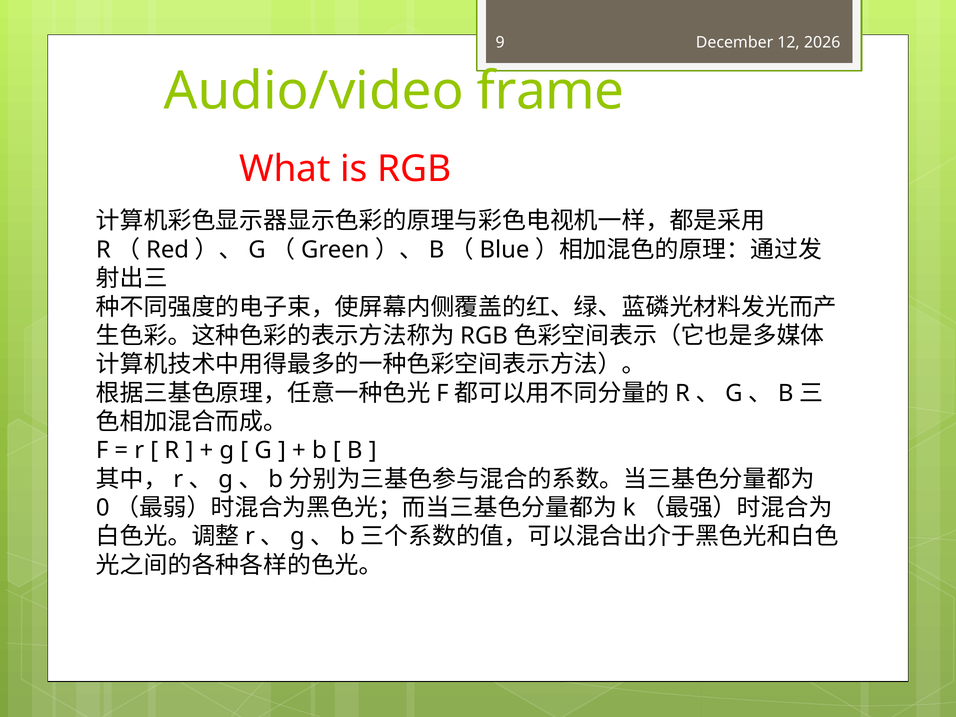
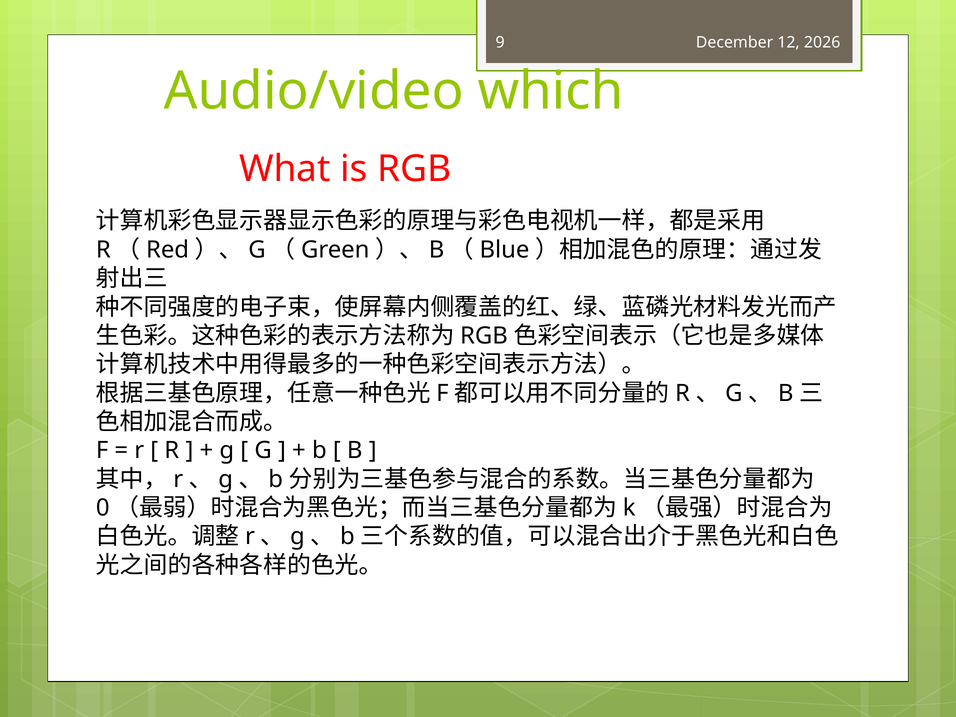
frame: frame -> which
